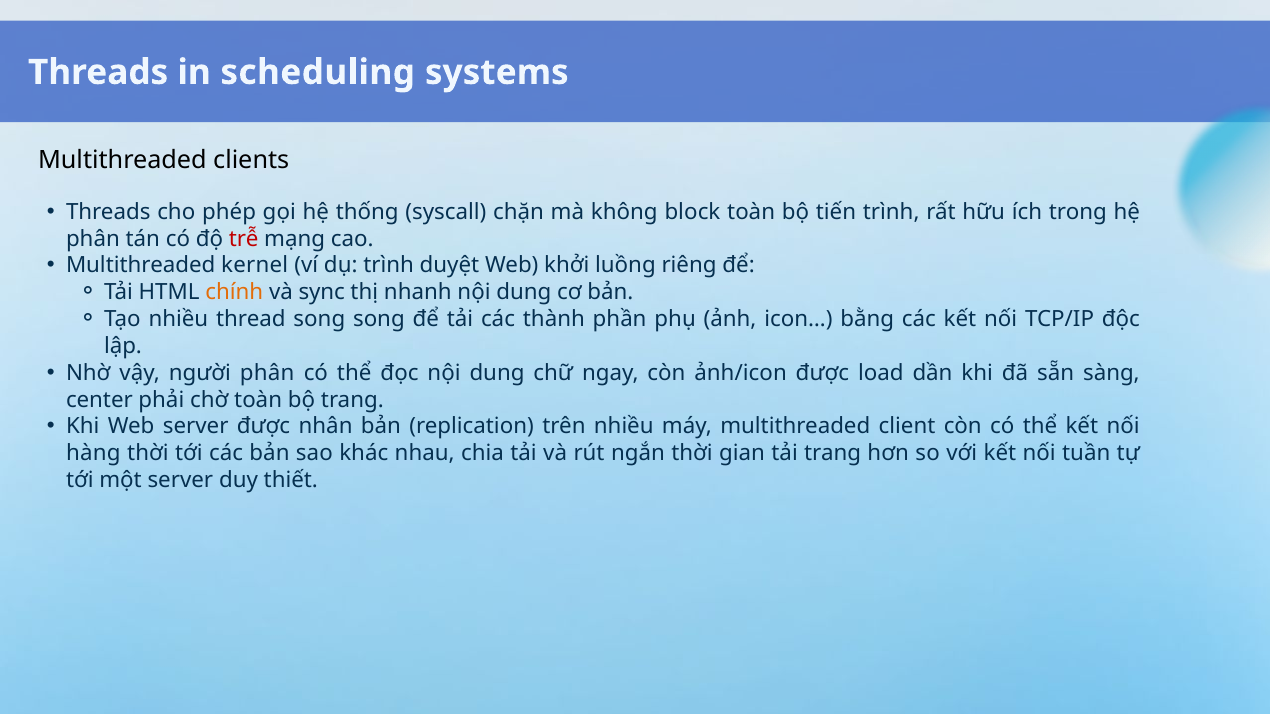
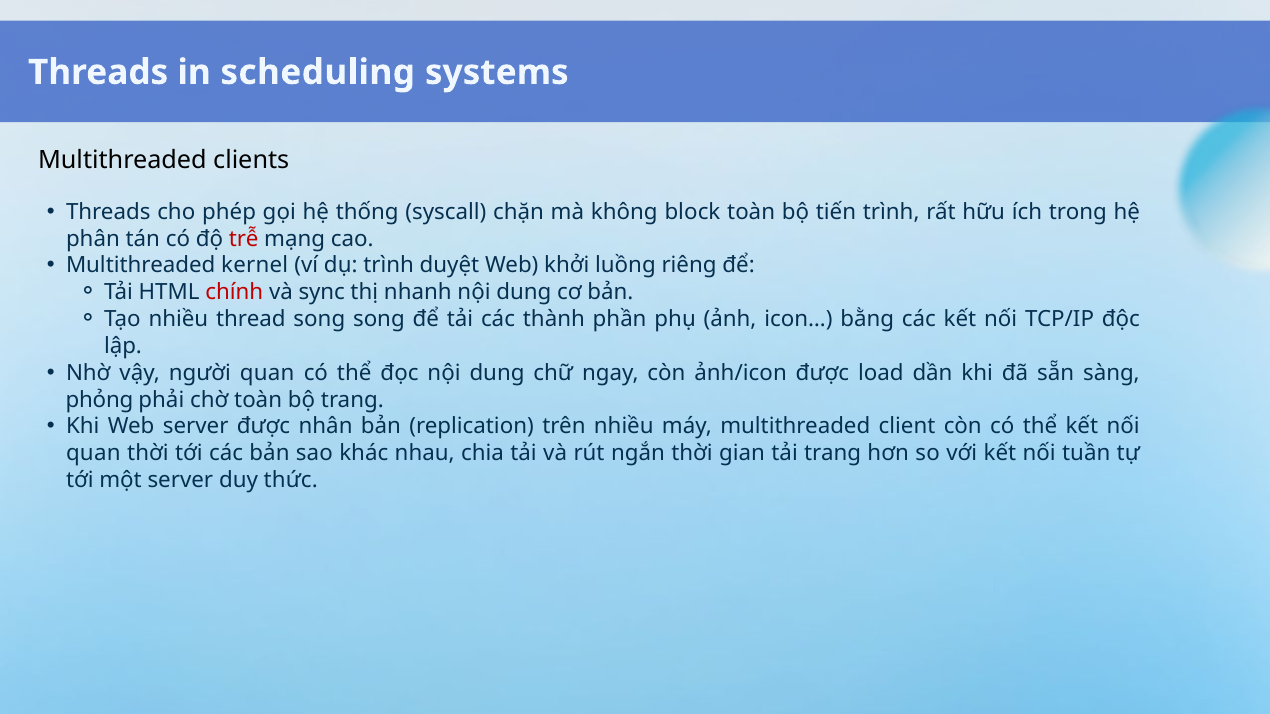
chính colour: orange -> red
người phân: phân -> quan
center: center -> phỏng
hàng at (93, 454): hàng -> quan
thiết: thiết -> thức
